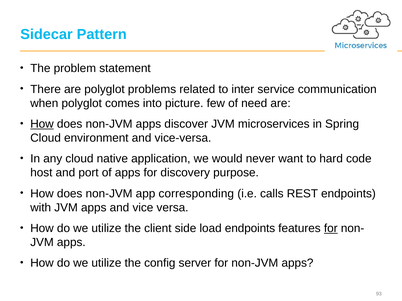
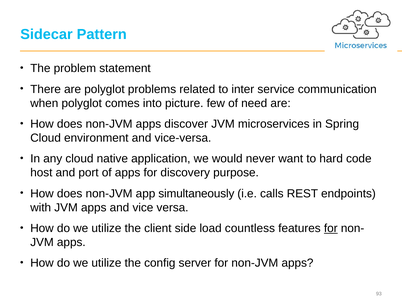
How at (42, 124) underline: present -> none
corresponding: corresponding -> simultaneously
load endpoints: endpoints -> countless
